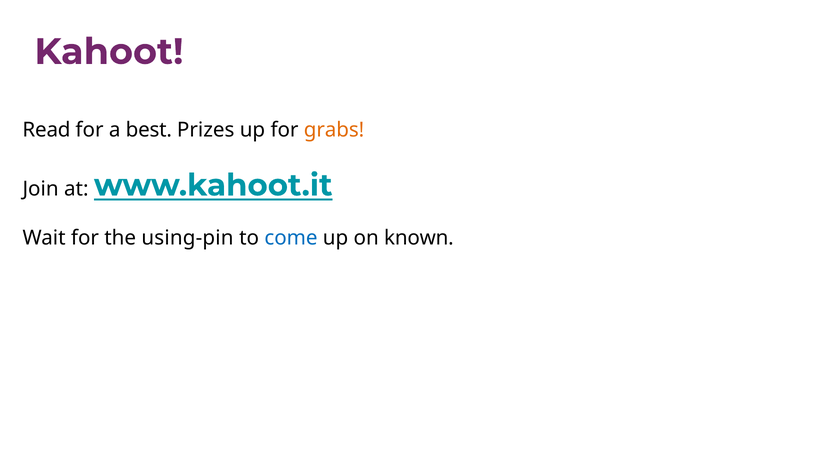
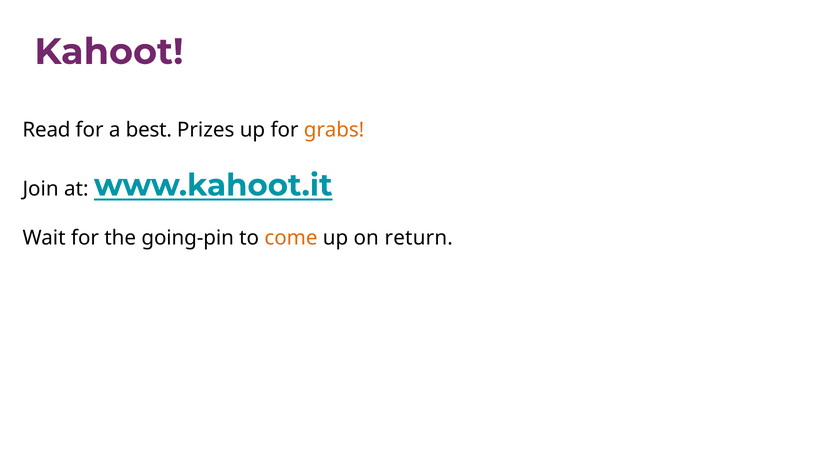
using-pin: using-pin -> going-pin
come colour: blue -> orange
known: known -> return
